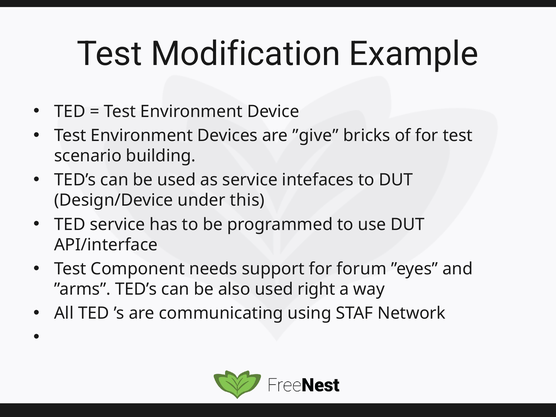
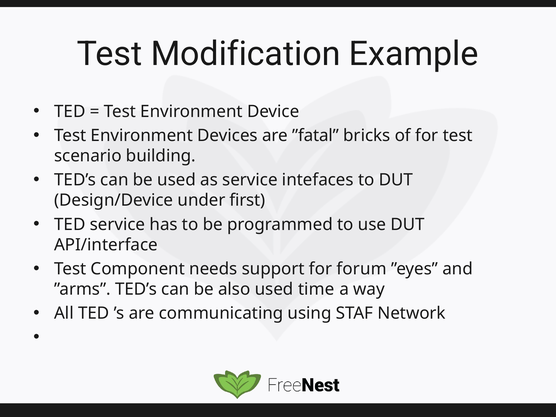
”give: ”give -> ”fatal
this: this -> first
right: right -> time
